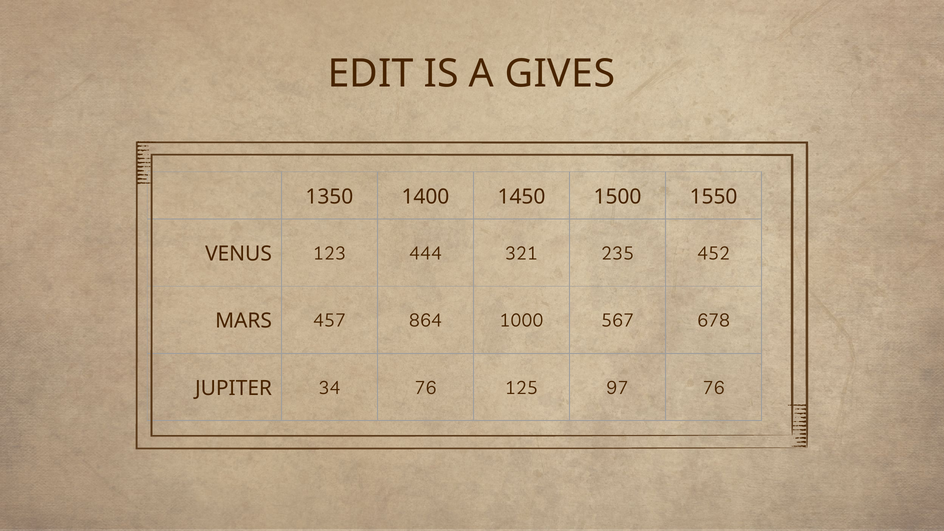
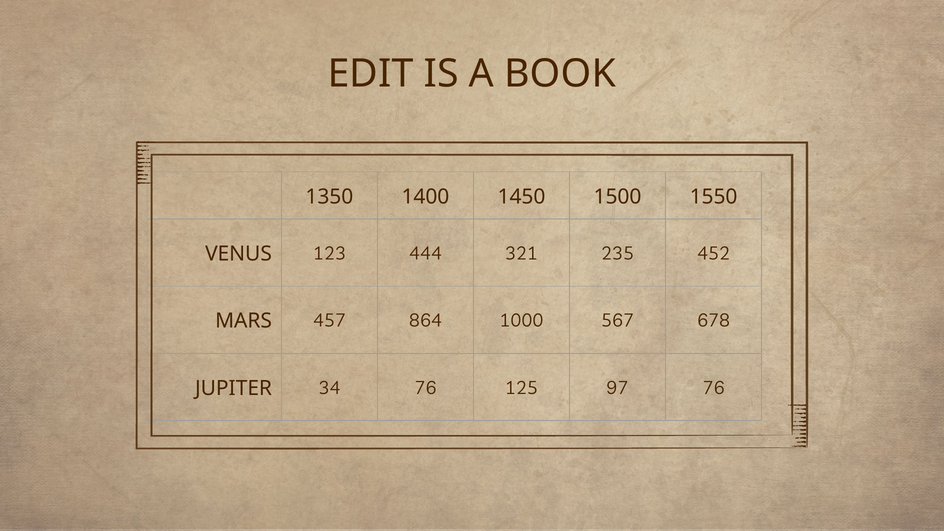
GIVES: GIVES -> BOOK
